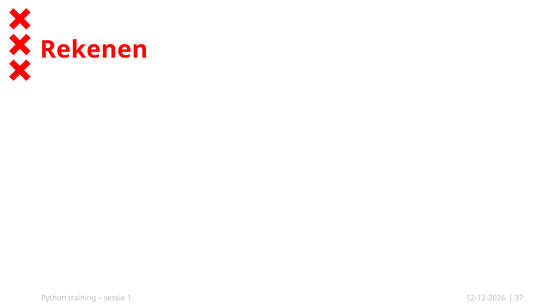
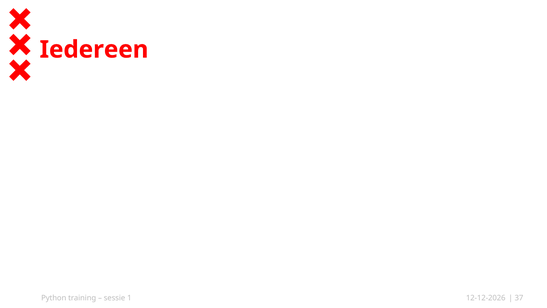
Rekenen: Rekenen -> Iedereen
